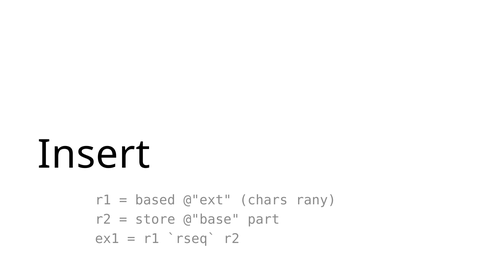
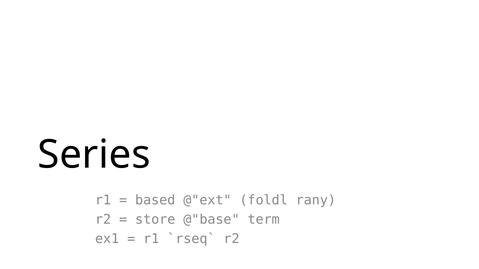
Insert: Insert -> Series
chars: chars -> foldl
part: part -> term
